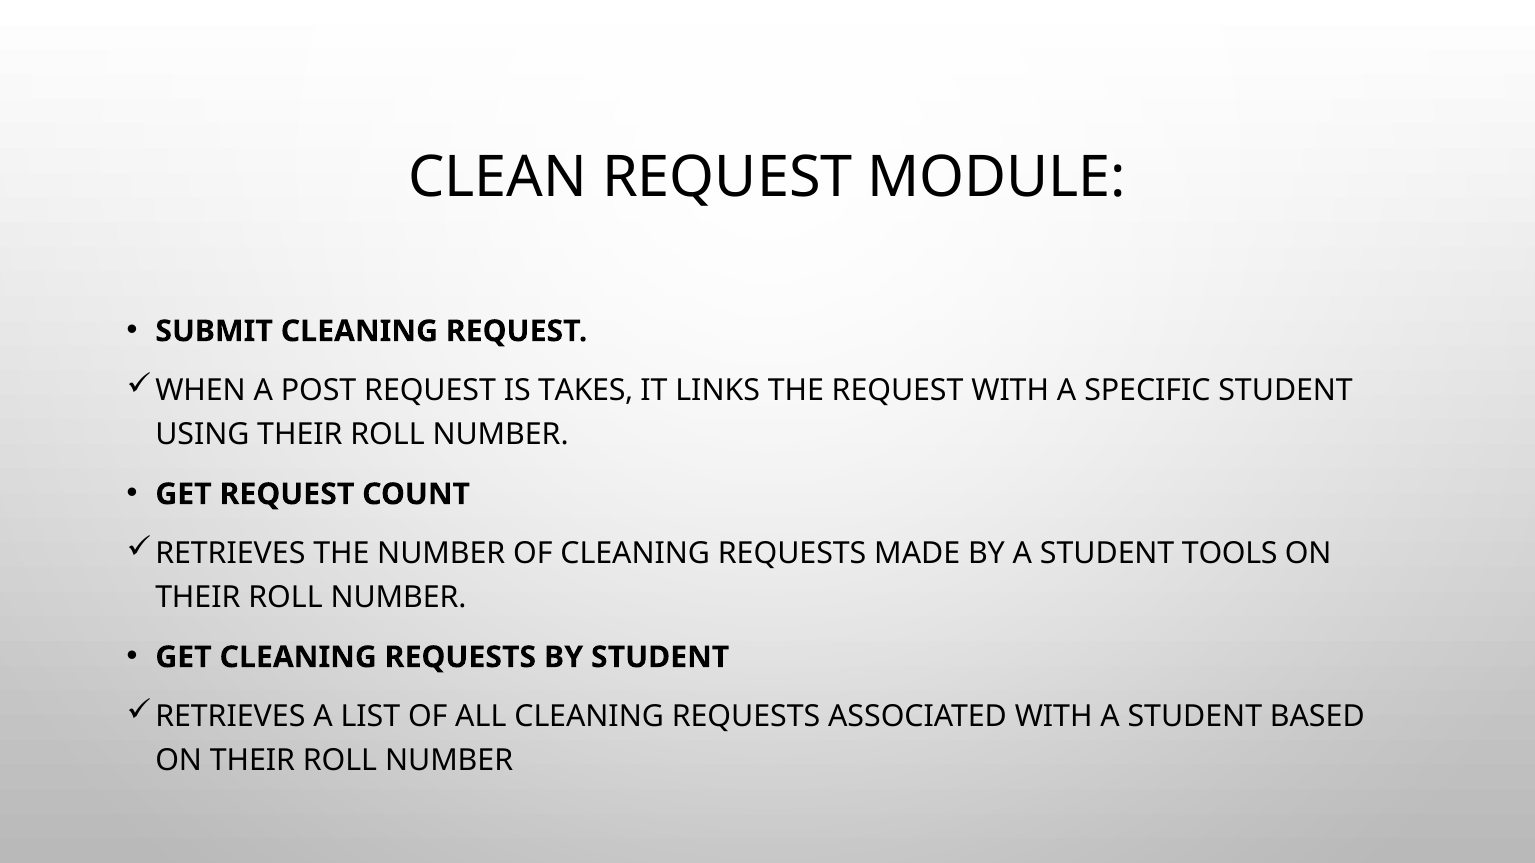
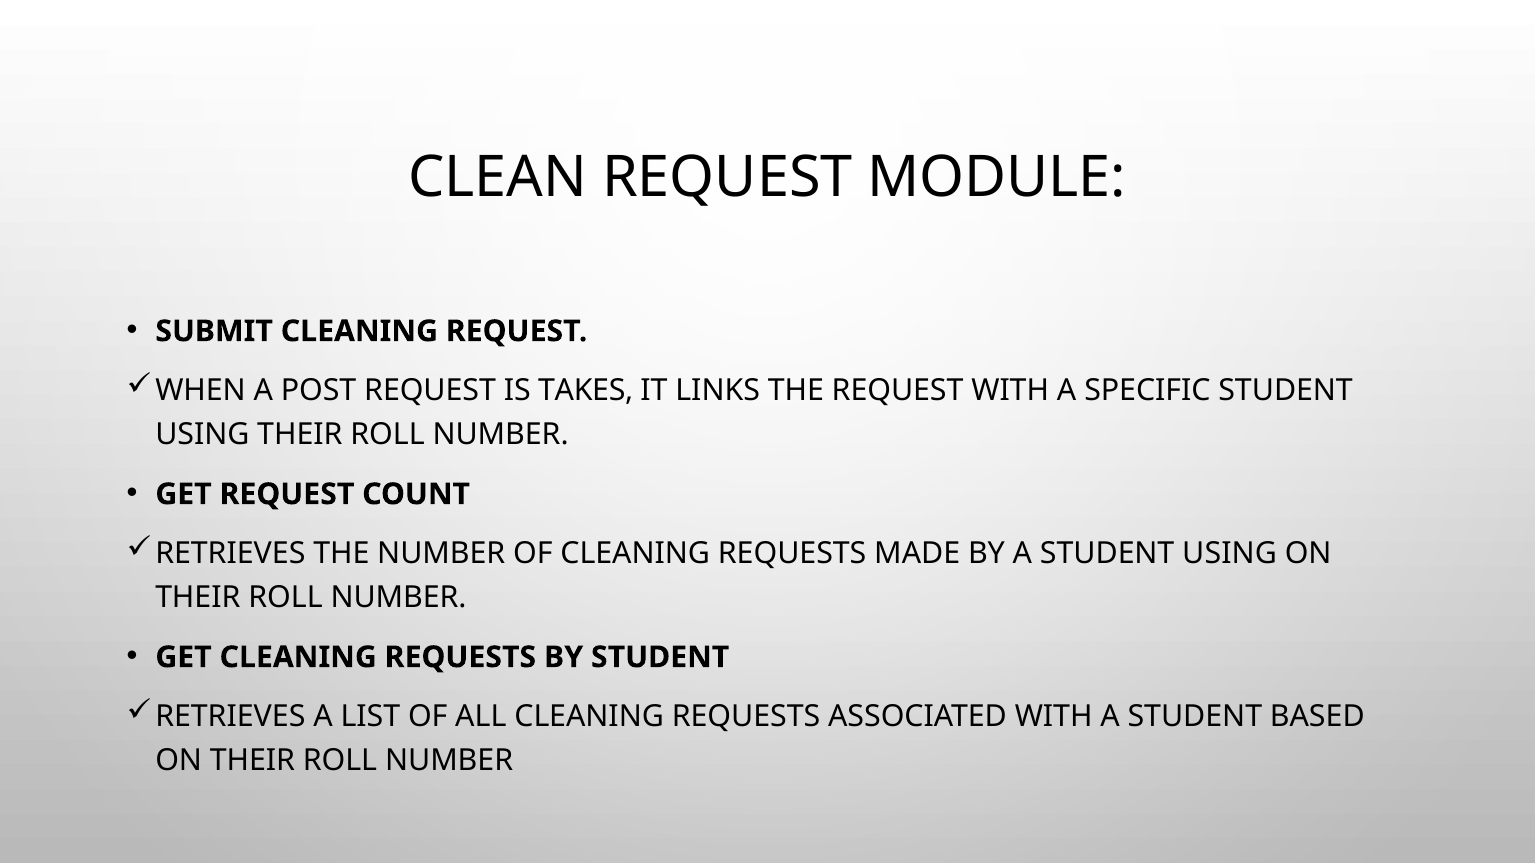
A STUDENT TOOLS: TOOLS -> USING
